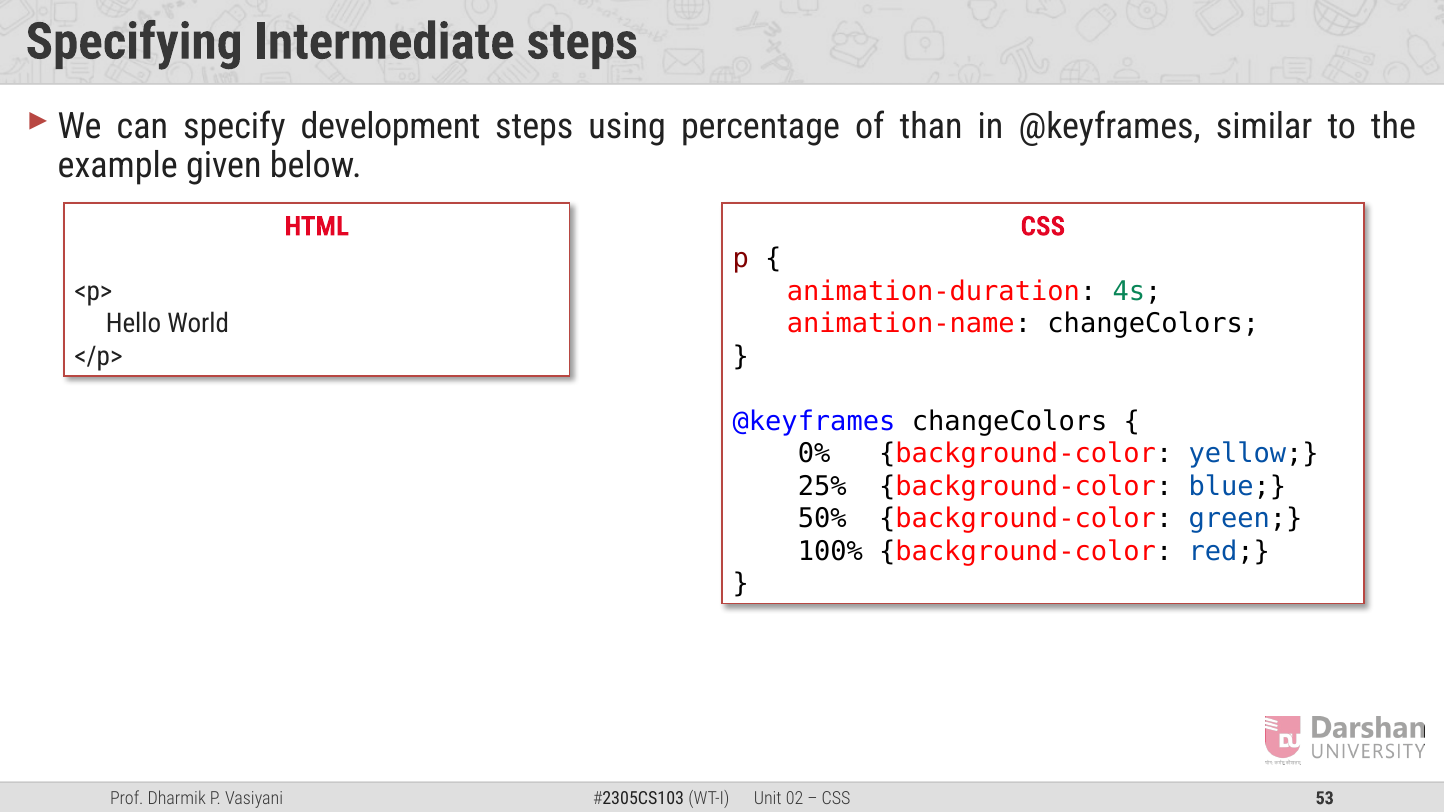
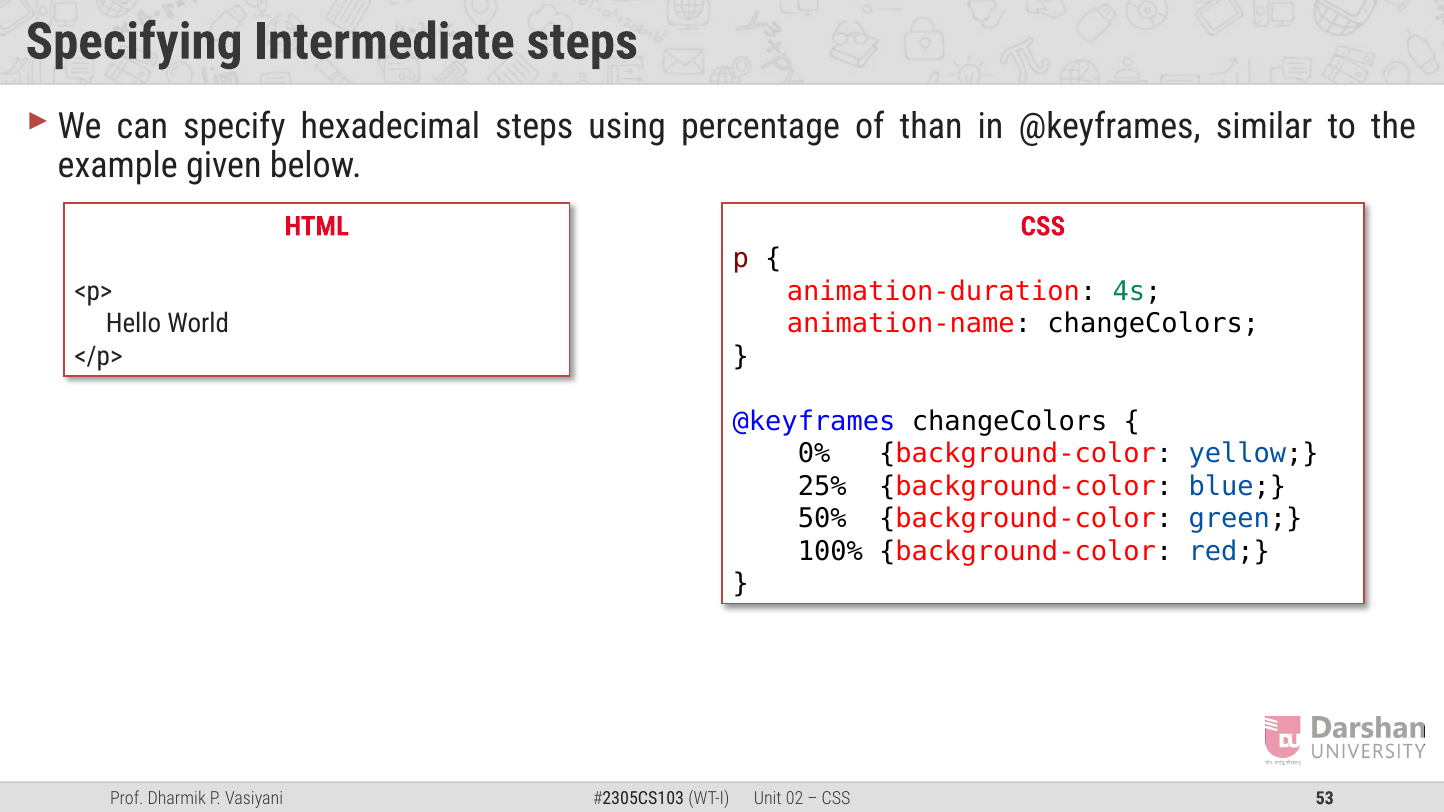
development: development -> hexadecimal
